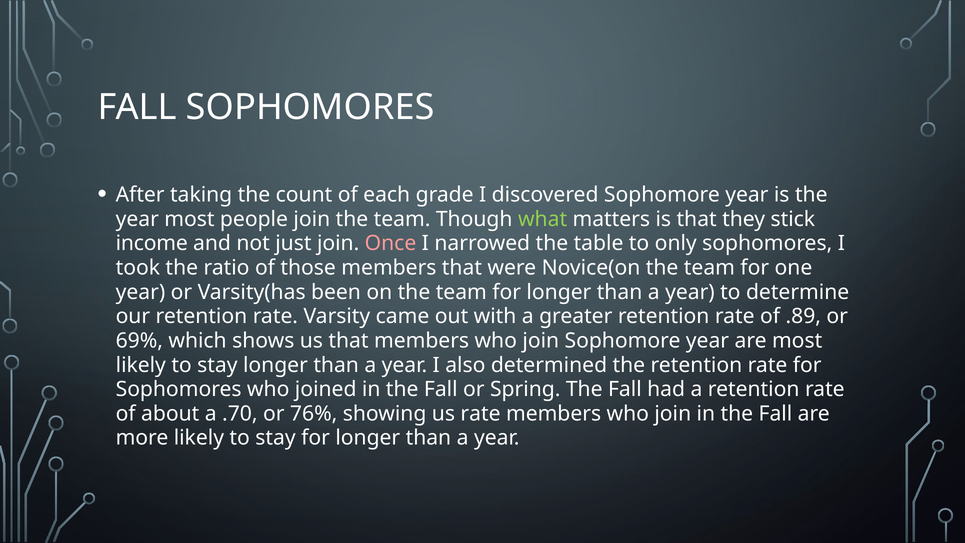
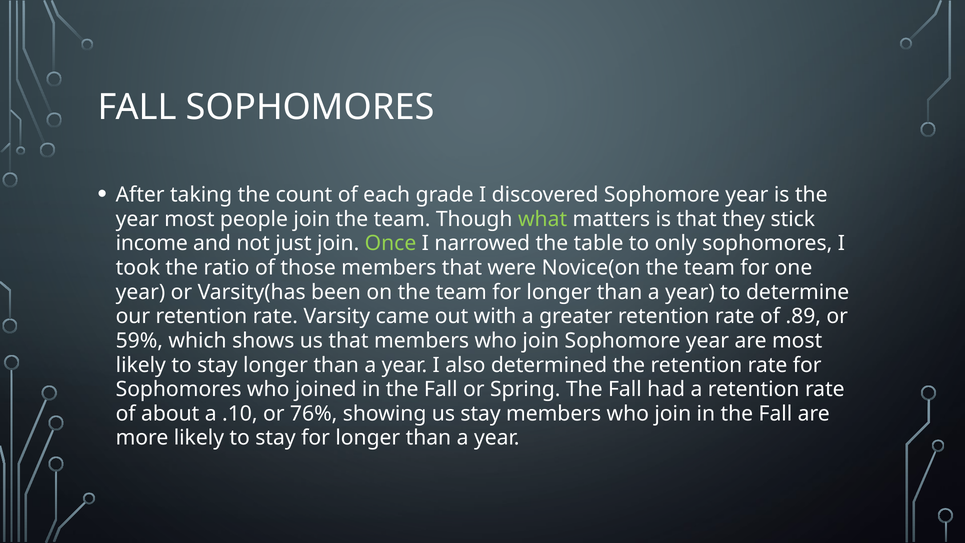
Once colour: pink -> light green
69%: 69% -> 59%
.70: .70 -> .10
us rate: rate -> stay
